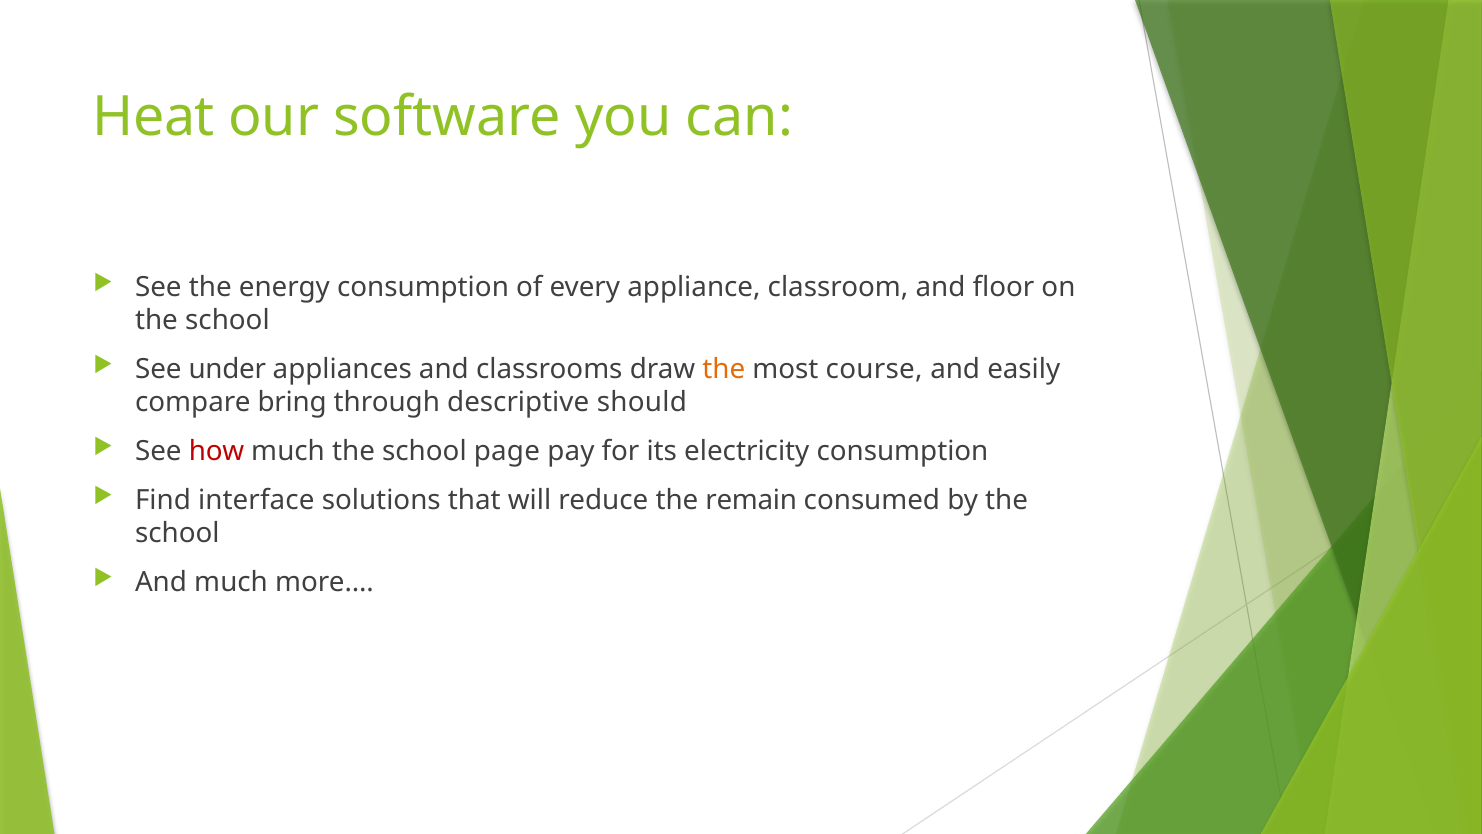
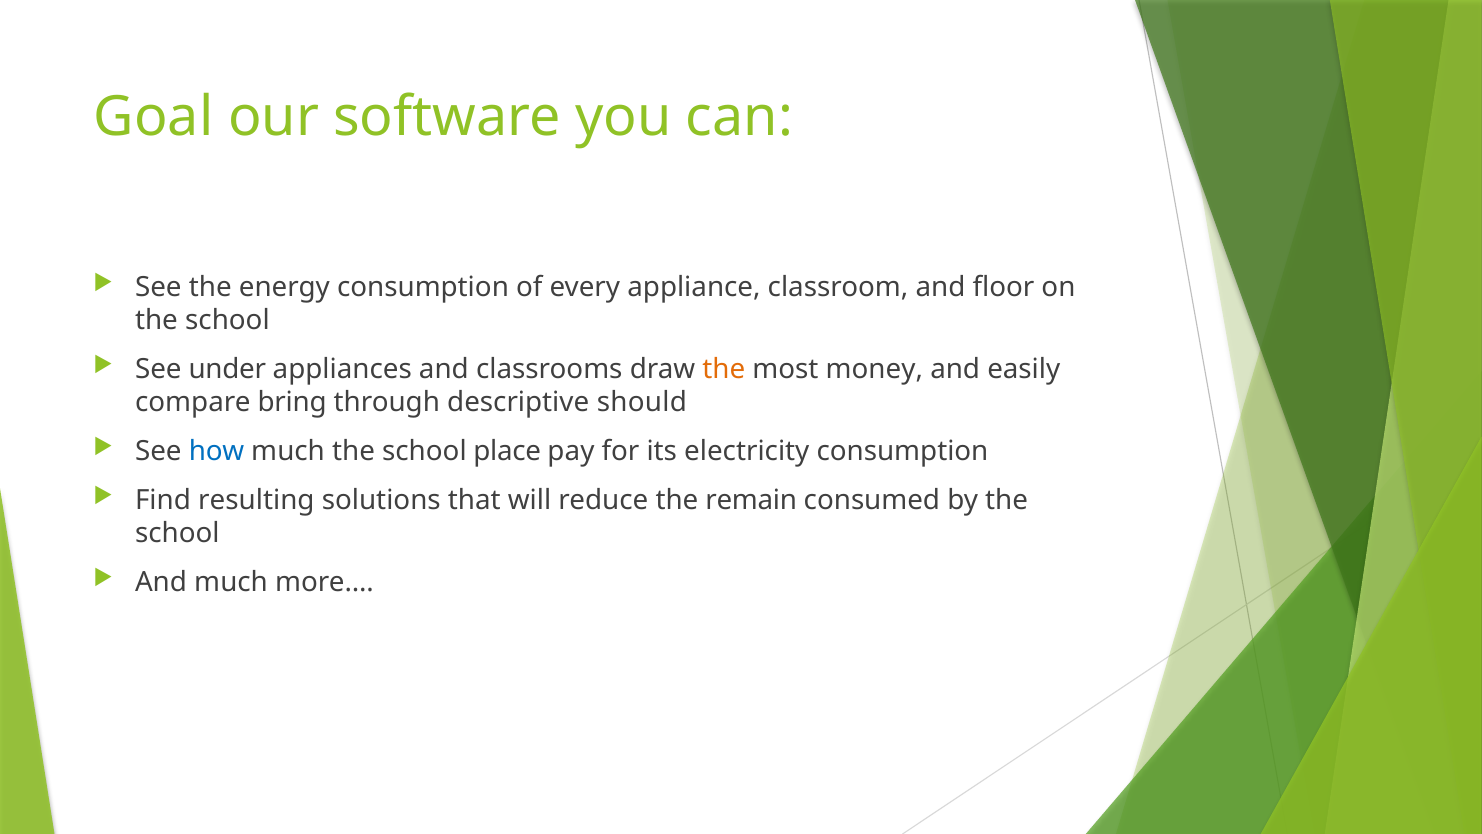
Heat: Heat -> Goal
course: course -> money
how colour: red -> blue
page: page -> place
interface: interface -> resulting
